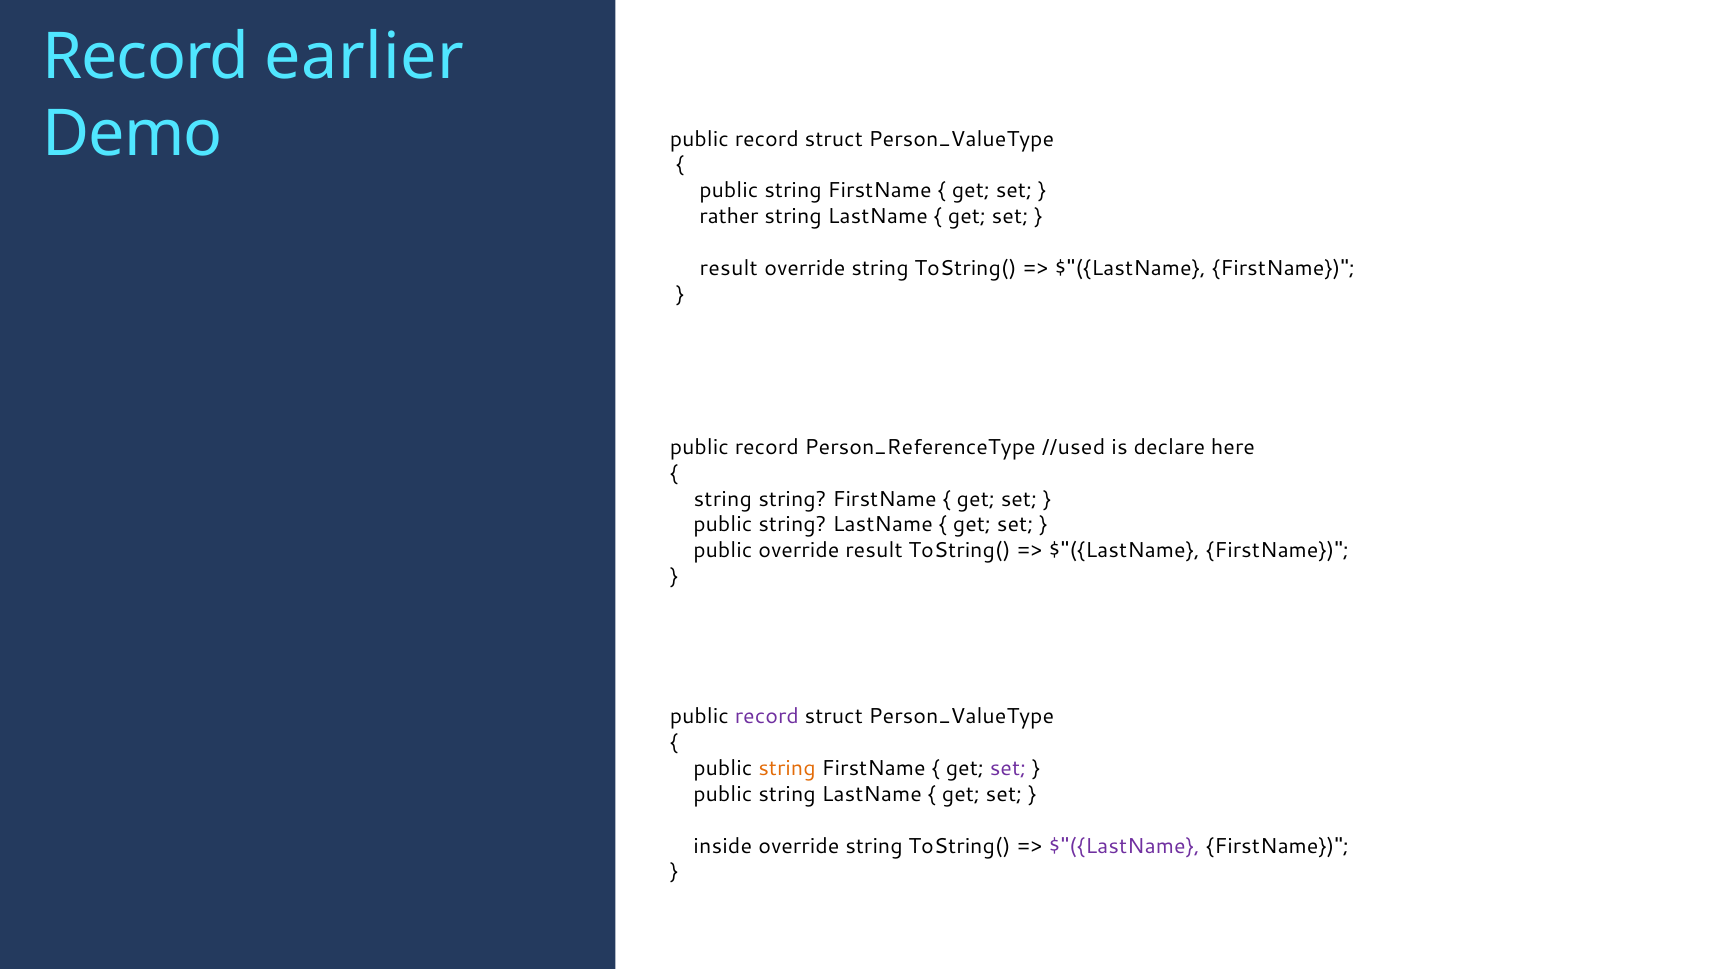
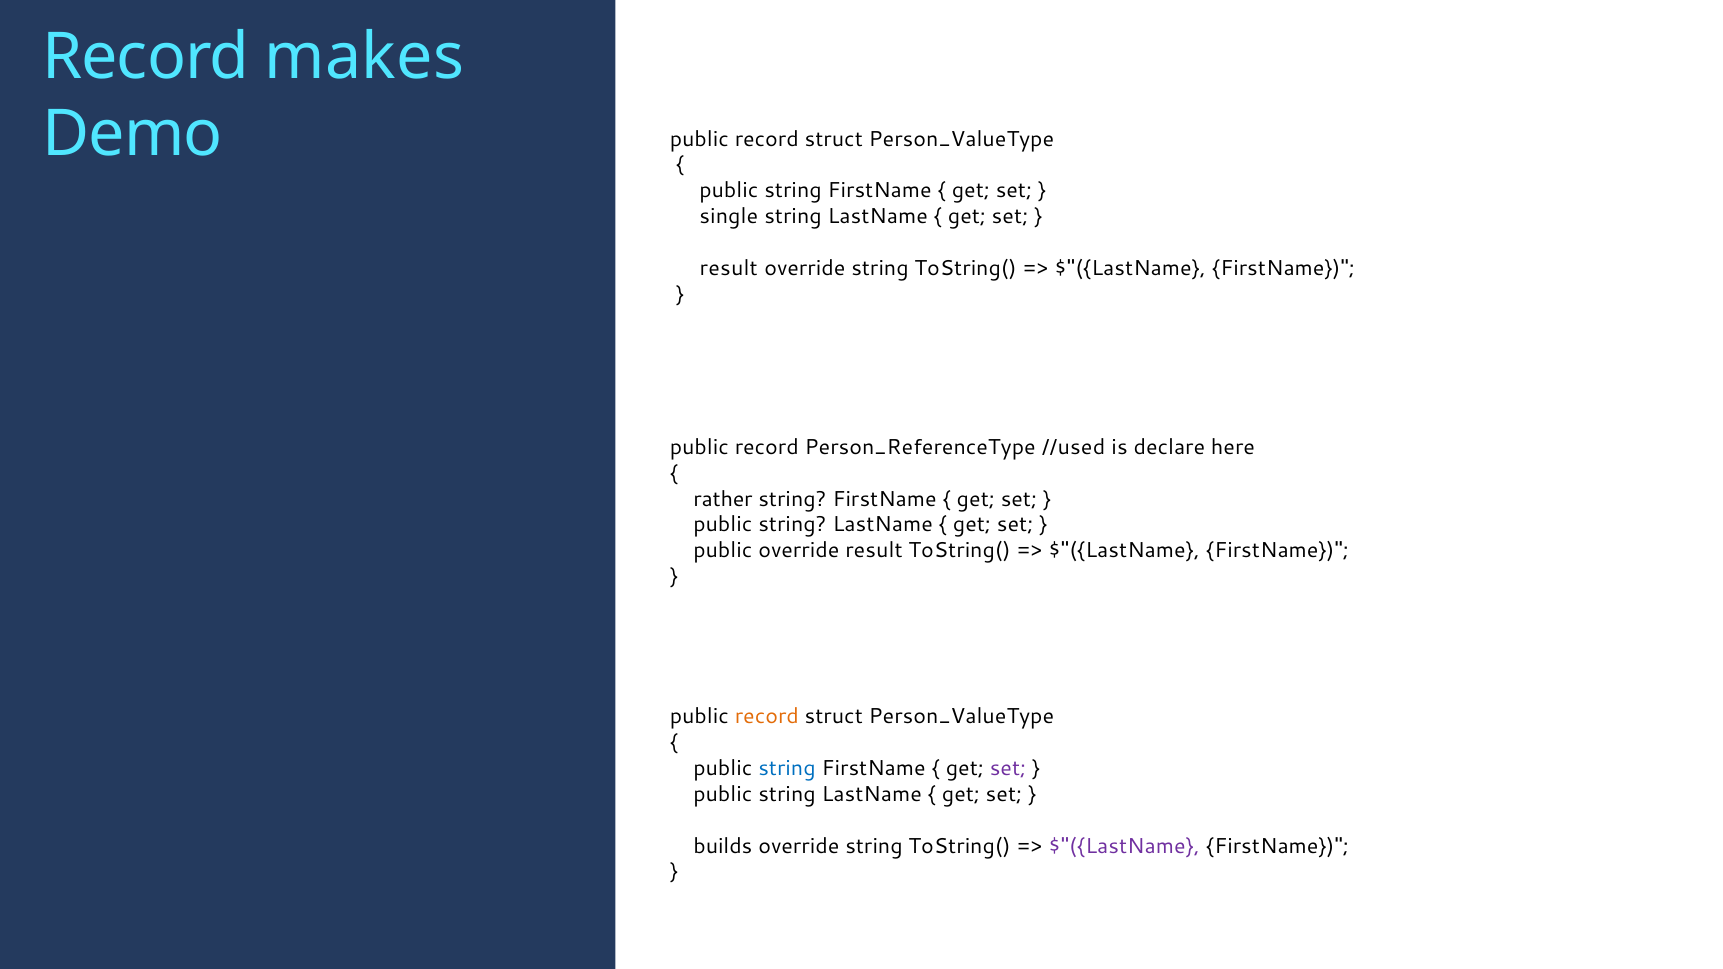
earlier: earlier -> makes
rather: rather -> single
string at (723, 499): string -> rather
record at (767, 717) colour: purple -> orange
string at (787, 769) colour: orange -> blue
inside: inside -> builds
